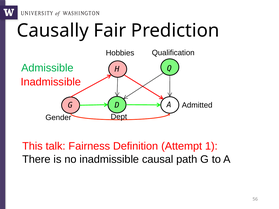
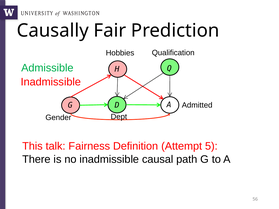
1: 1 -> 5
